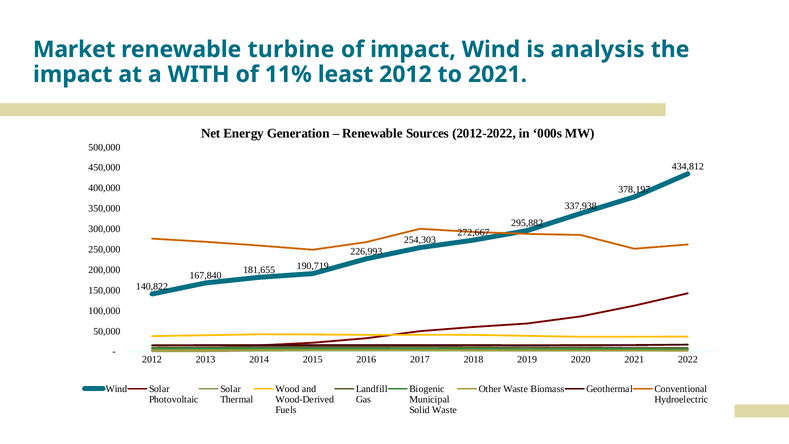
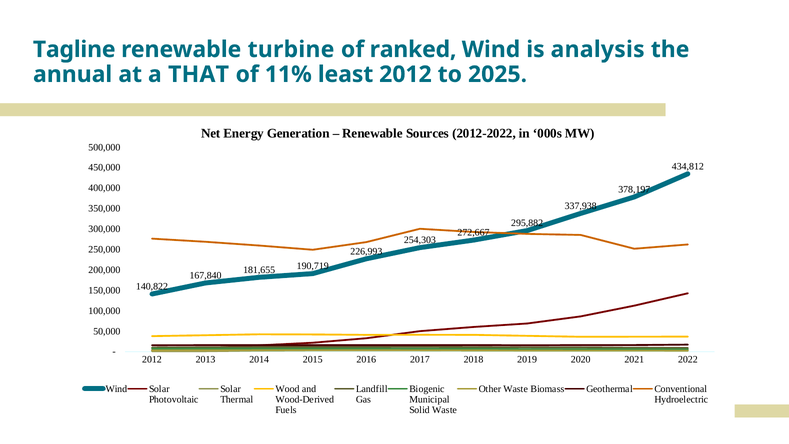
Market: Market -> Tagline
of impact: impact -> ranked
impact at (73, 74): impact -> annual
WITH: WITH -> THAT
to 2021: 2021 -> 2025
